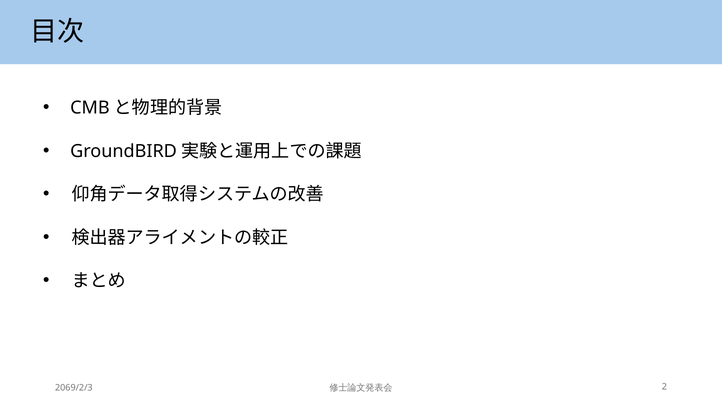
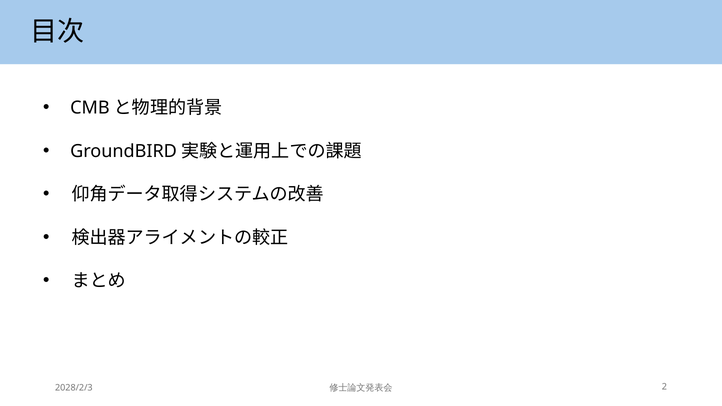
2069/2/3: 2069/2/3 -> 2028/2/3
